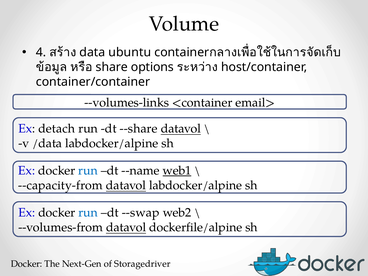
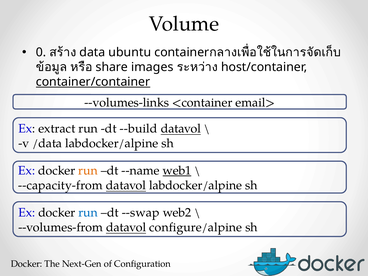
4: 4 -> 0
options: options -> images
container/container underline: none -> present
detach: detach -> extract
--share: --share -> --build
run at (88, 171) colour: blue -> orange
dockerfile/alpine: dockerfile/alpine -> configure/alpine
Storagedriver: Storagedriver -> Configuration
